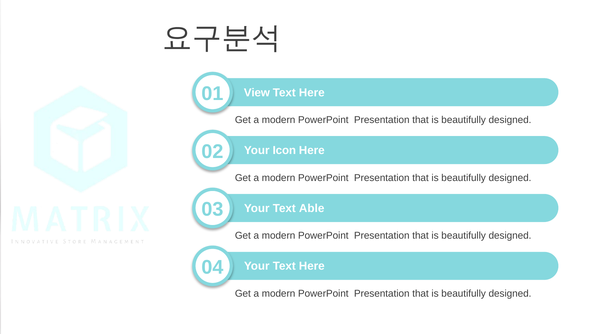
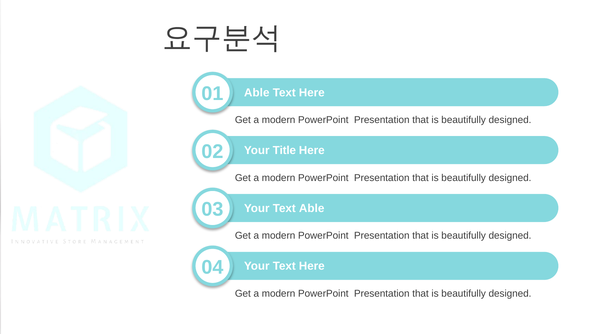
01 View: View -> Able
Icon: Icon -> Title
